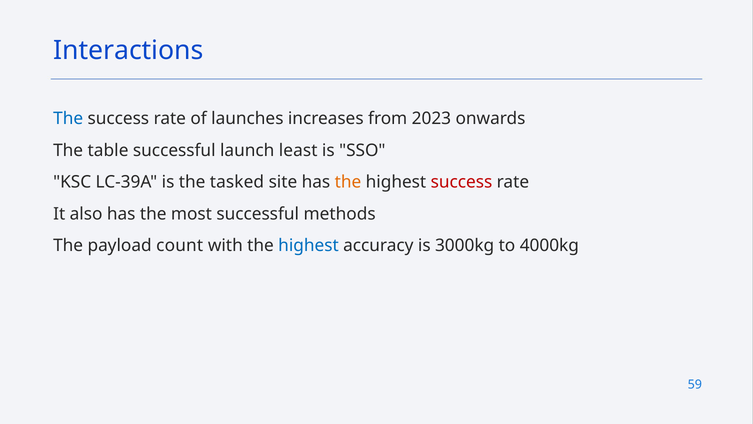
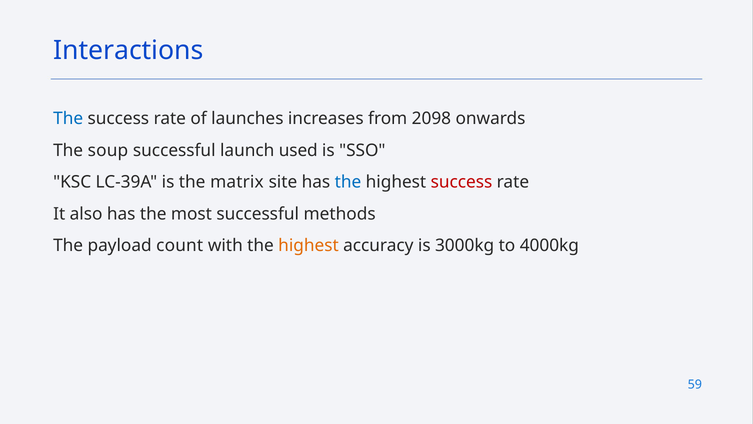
2023: 2023 -> 2098
table: table -> soup
least: least -> used
tasked: tasked -> matrix
the at (348, 182) colour: orange -> blue
highest at (308, 245) colour: blue -> orange
